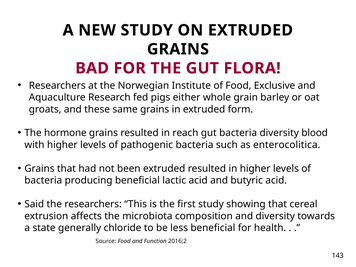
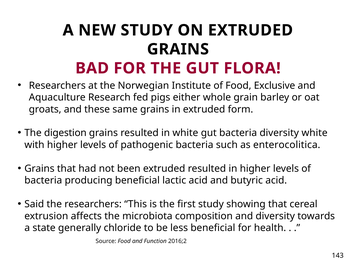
hormone: hormone -> digestion
in reach: reach -> white
diversity blood: blood -> white
